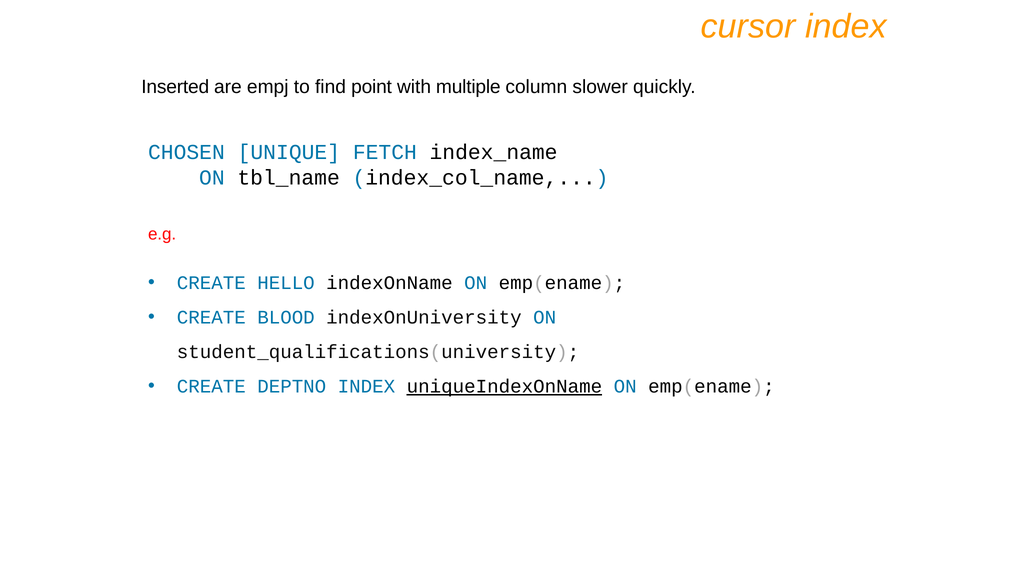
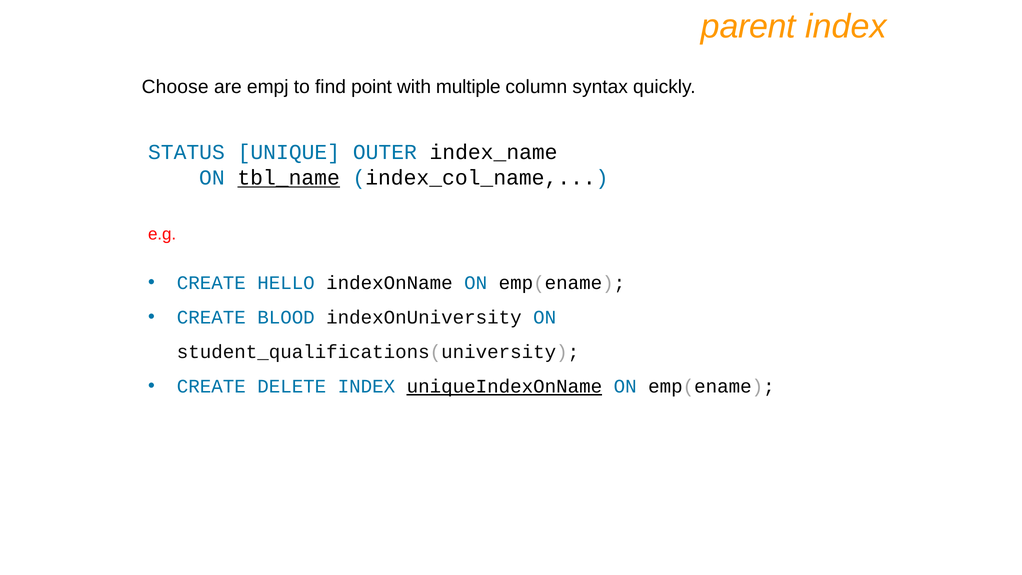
cursor: cursor -> parent
Inserted: Inserted -> Choose
slower: slower -> syntax
CHOSEN: CHOSEN -> STATUS
FETCH: FETCH -> OUTER
tbl_name underline: none -> present
DEPTNO: DEPTNO -> DELETE
